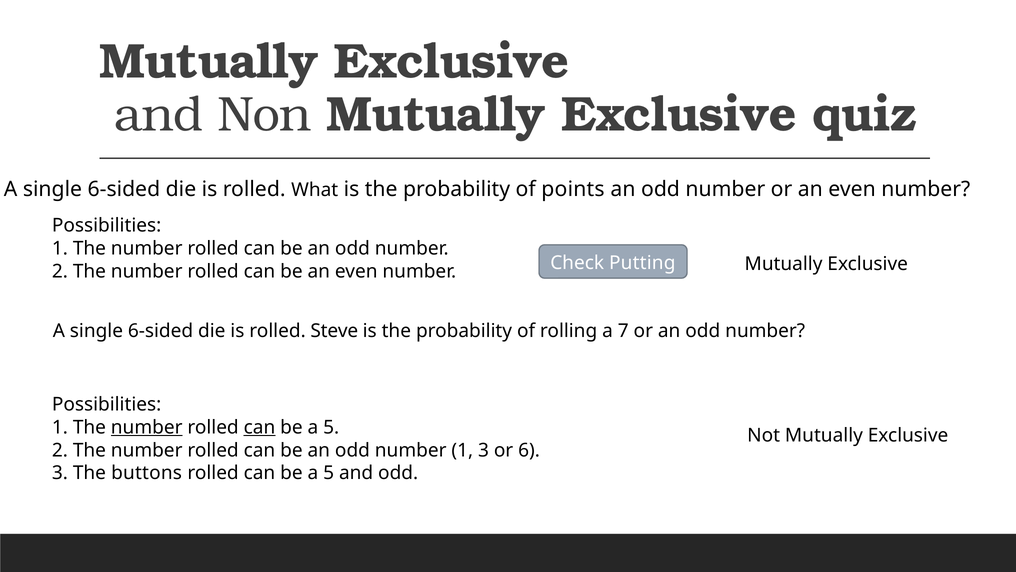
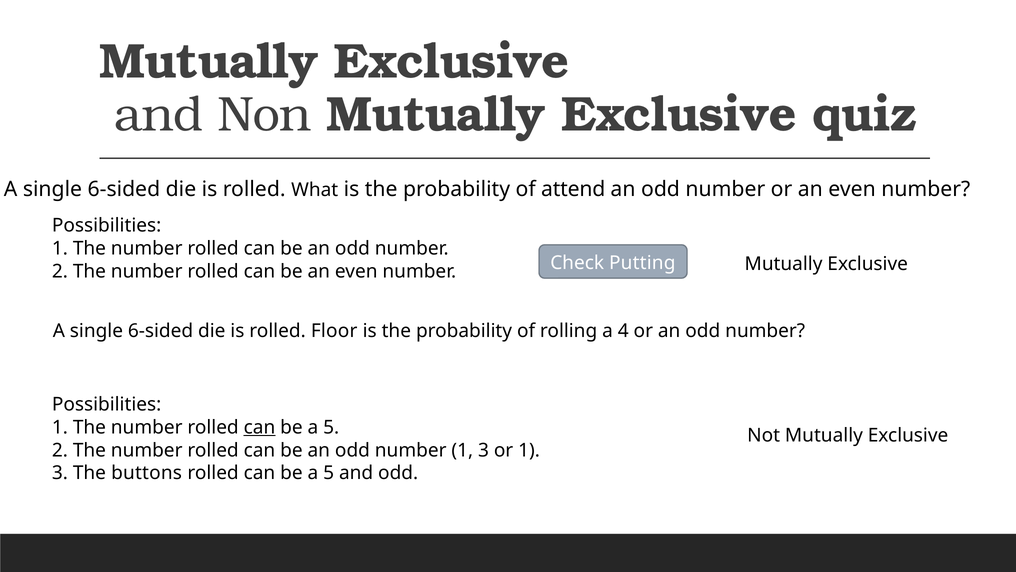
points: points -> attend
Steve: Steve -> Floor
7: 7 -> 4
number at (147, 427) underline: present -> none
or 6: 6 -> 1
